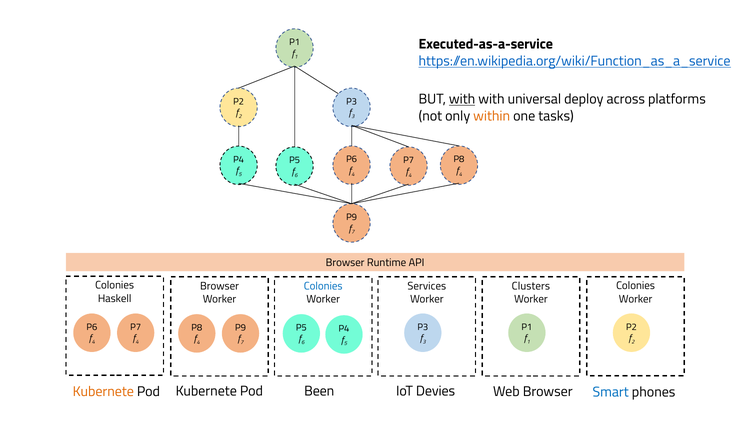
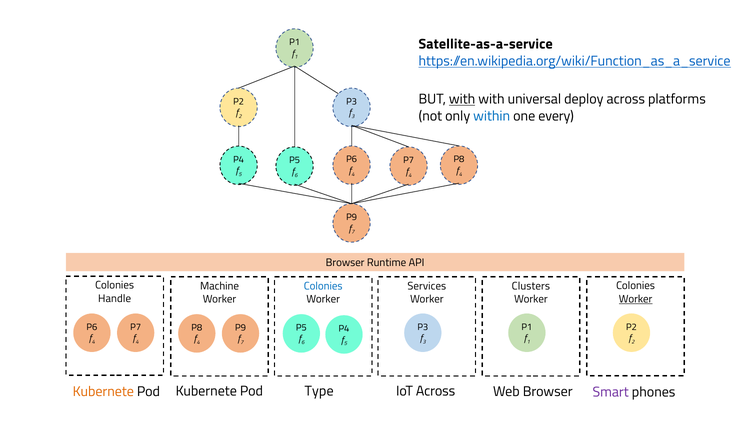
Executed-as-a-service: Executed-as-a-service -> Satellite-as-a-service
within colour: orange -> blue
tasks: tasks -> every
Browser at (220, 286): Browser -> Machine
Haskell: Haskell -> Handle
Worker at (636, 299) underline: none -> present
Been: Been -> Type
IoT Devies: Devies -> Across
Smart colour: blue -> purple
